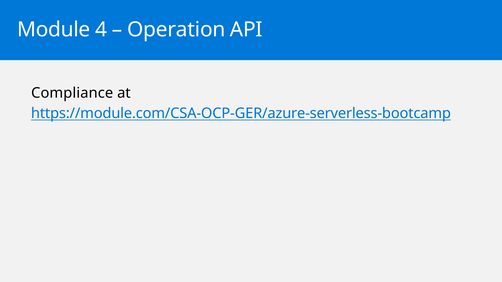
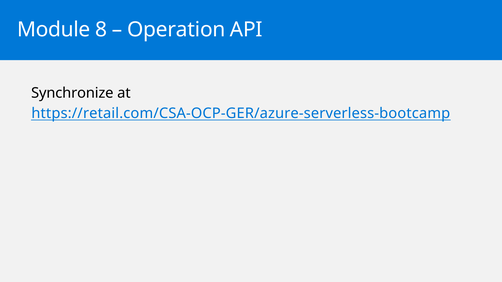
4: 4 -> 8
Compliance: Compliance -> Synchronize
https://module.com/CSA-OCP-GER/azure-serverless-bootcamp: https://module.com/CSA-OCP-GER/azure-serverless-bootcamp -> https://retail.com/CSA-OCP-GER/azure-serverless-bootcamp
